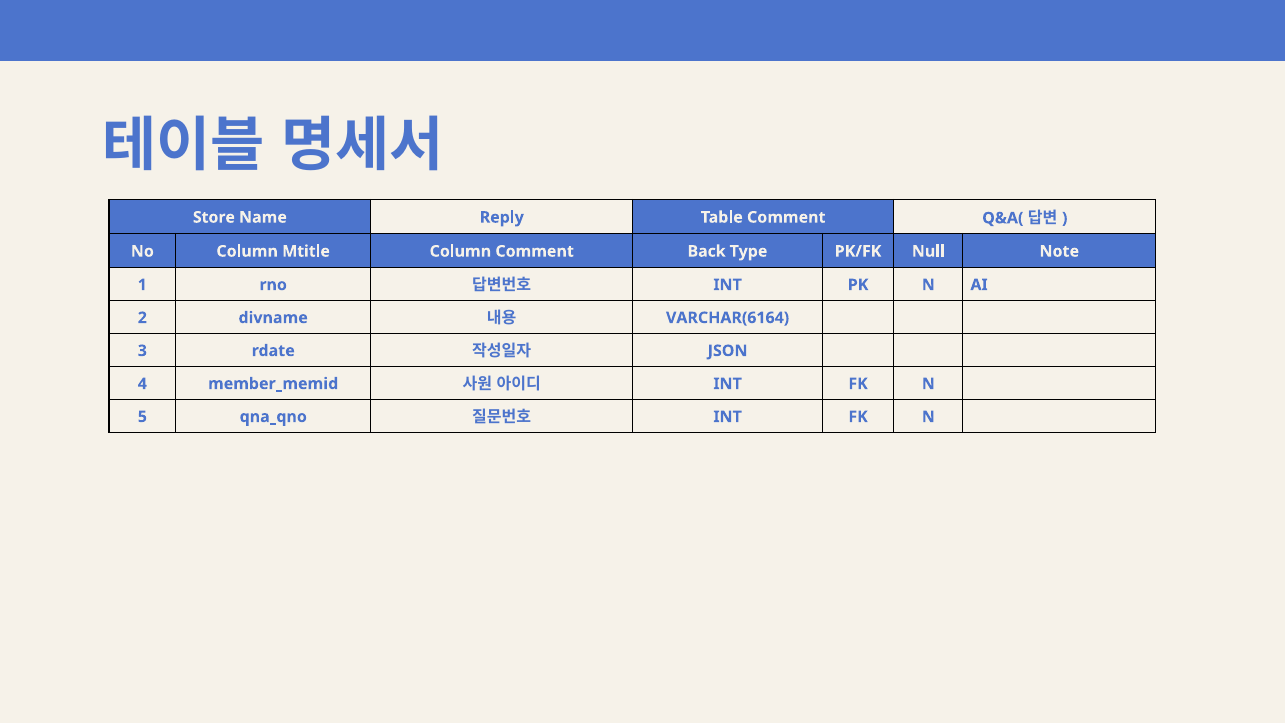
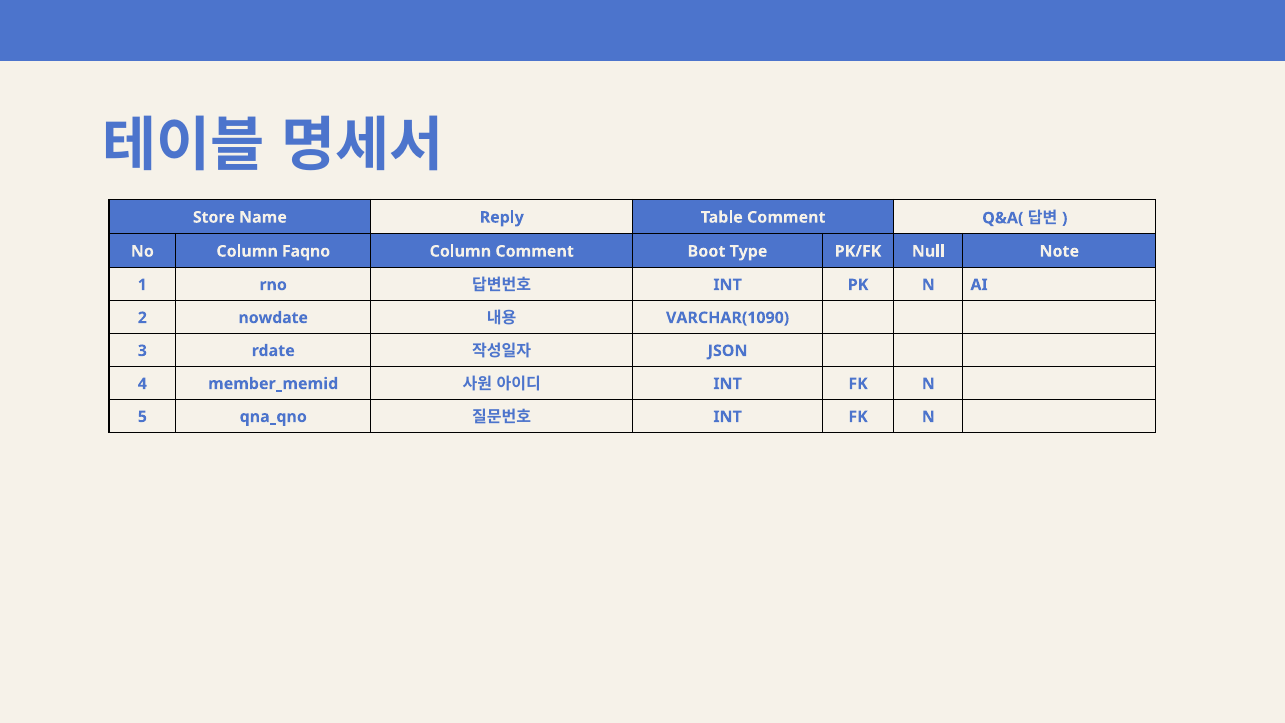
Mtitle: Mtitle -> Faqno
Back: Back -> Boot
divname: divname -> nowdate
VARCHAR(6164: VARCHAR(6164 -> VARCHAR(1090
